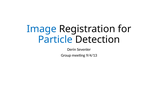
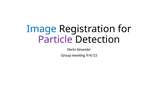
Particle colour: blue -> purple
